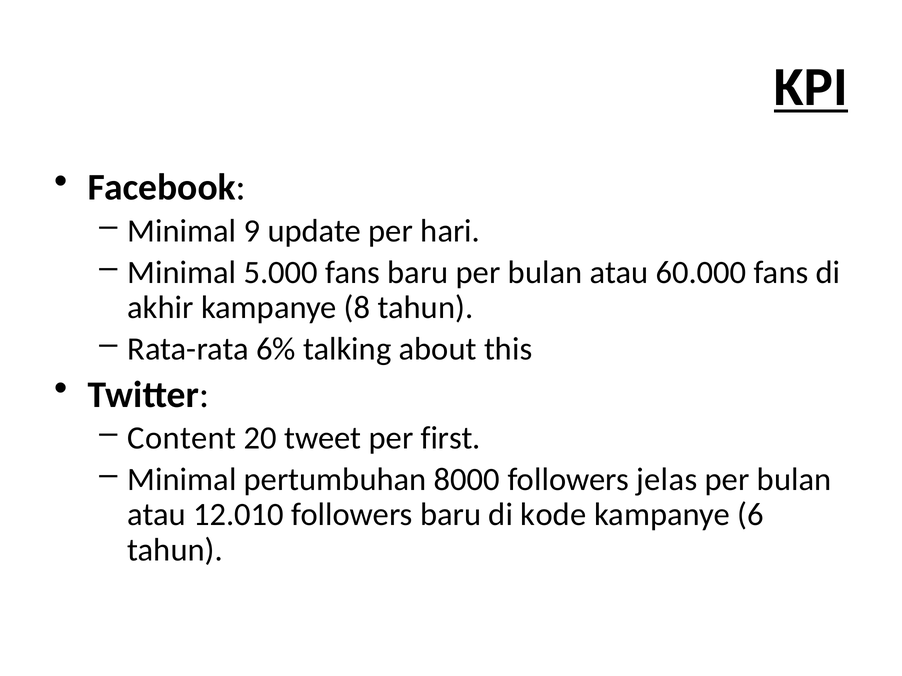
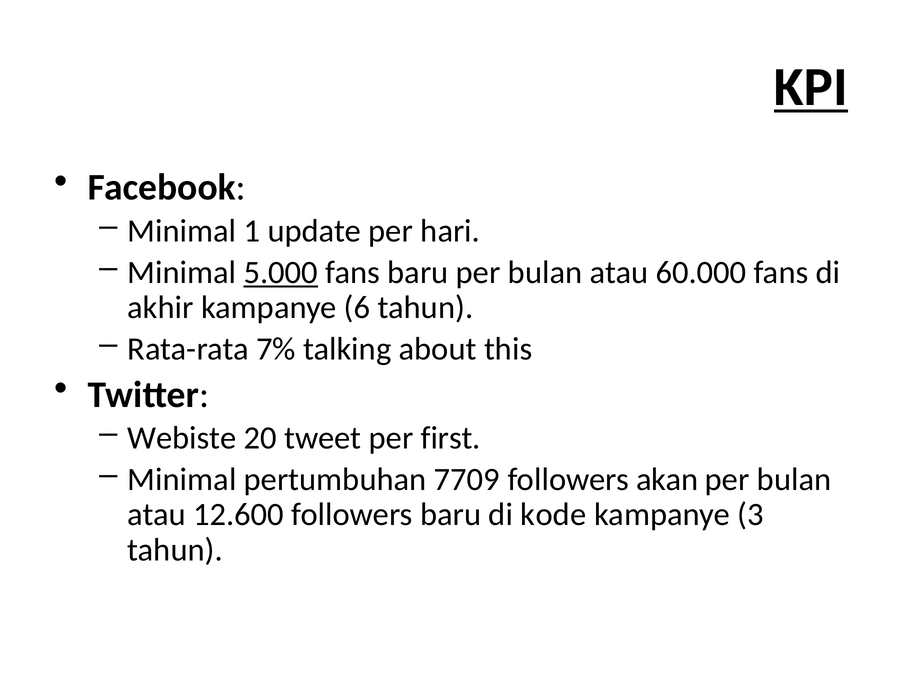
9: 9 -> 1
5.000 underline: none -> present
8: 8 -> 6
6%: 6% -> 7%
Content: Content -> Webiste
8000: 8000 -> 7709
jelas: jelas -> akan
12.010: 12.010 -> 12.600
6: 6 -> 3
